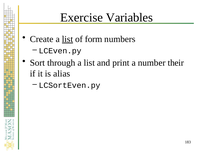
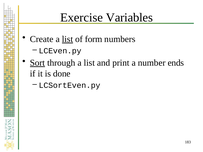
Sort underline: none -> present
their: their -> ends
alias: alias -> done
